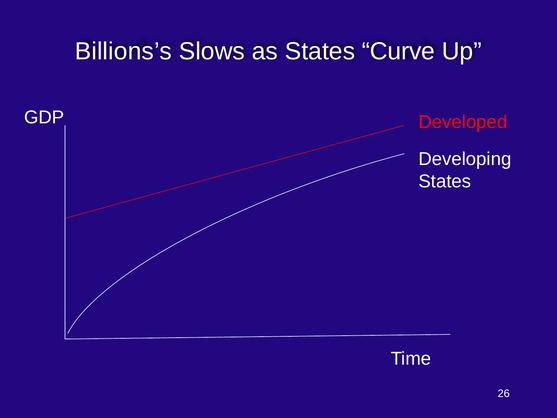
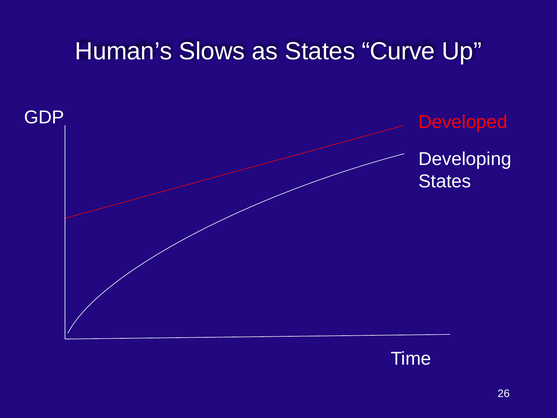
Billions’s: Billions’s -> Human’s
